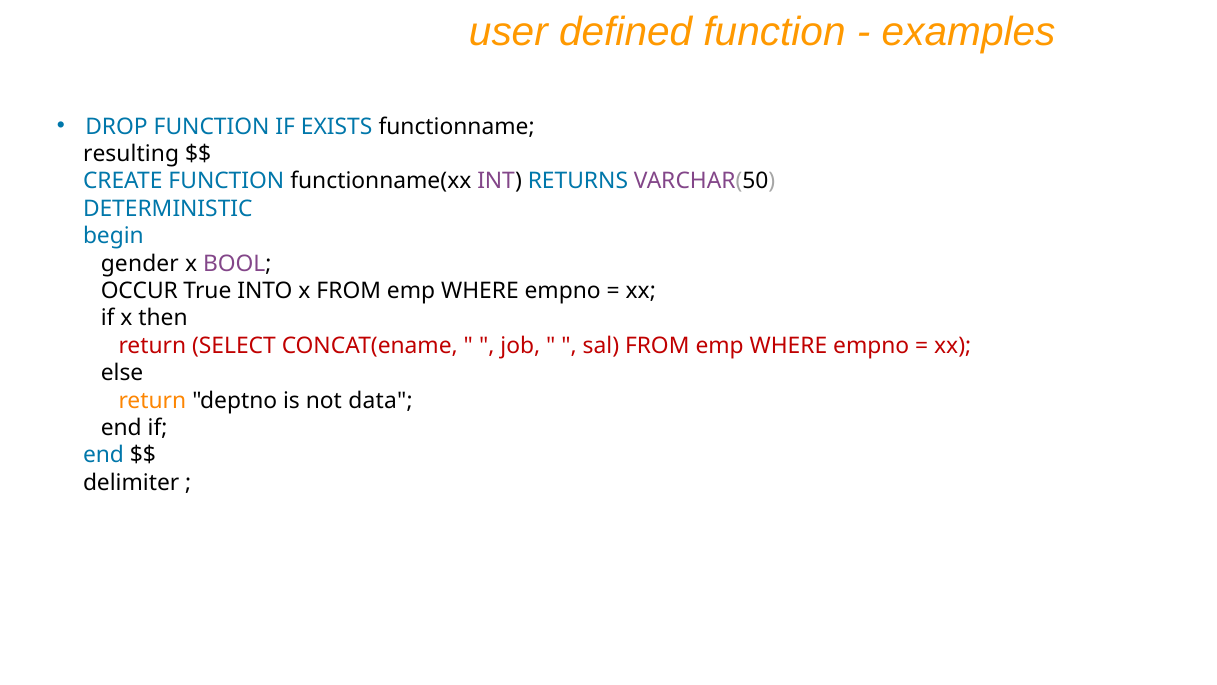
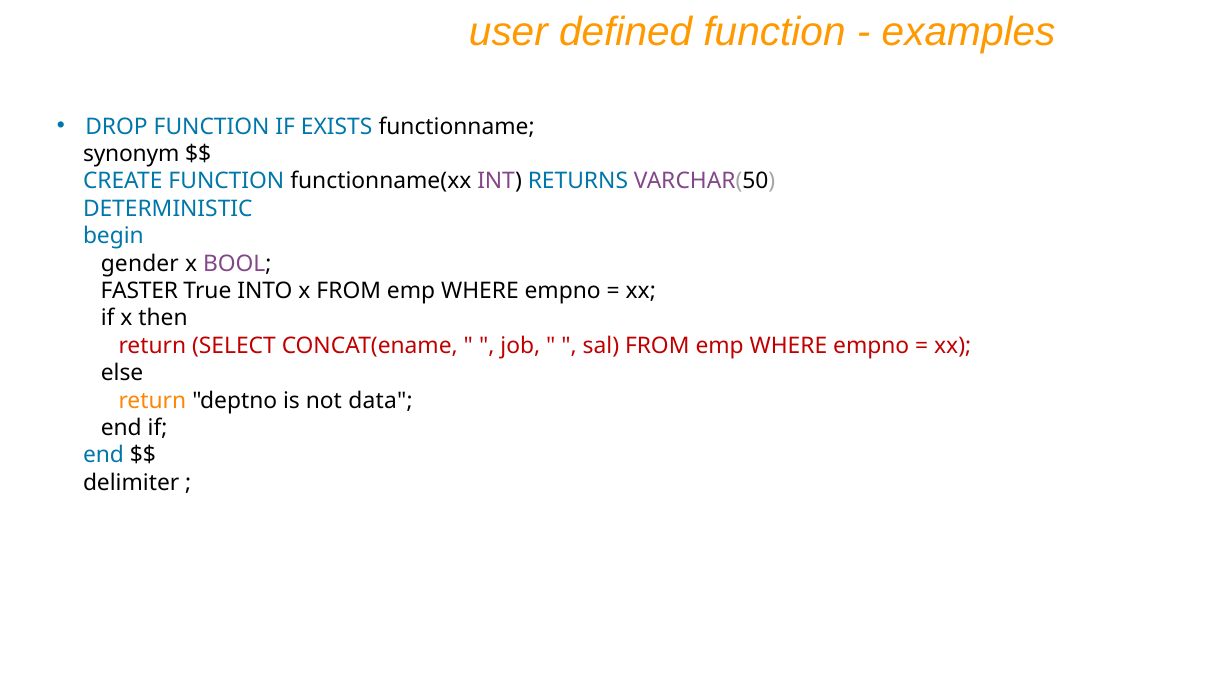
resulting: resulting -> synonym
OCCUR: OCCUR -> FASTER
